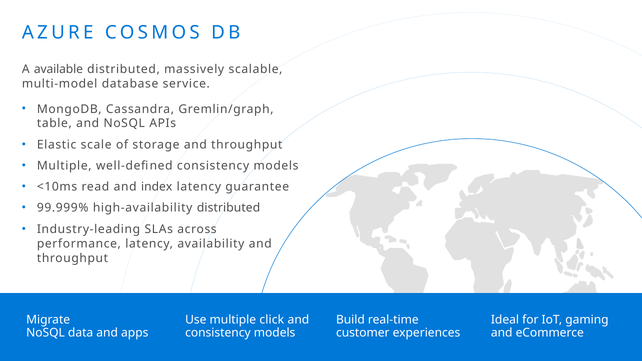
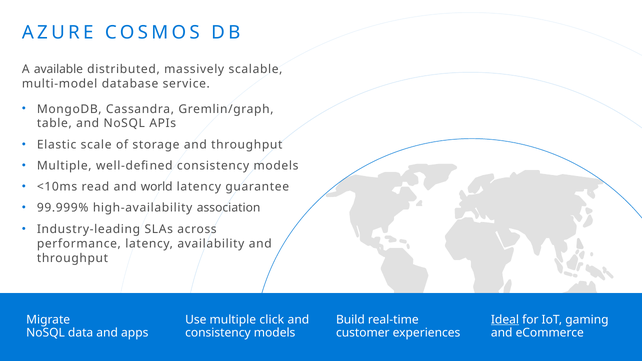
index: index -> world
high-availability distributed: distributed -> association
Ideal underline: none -> present
